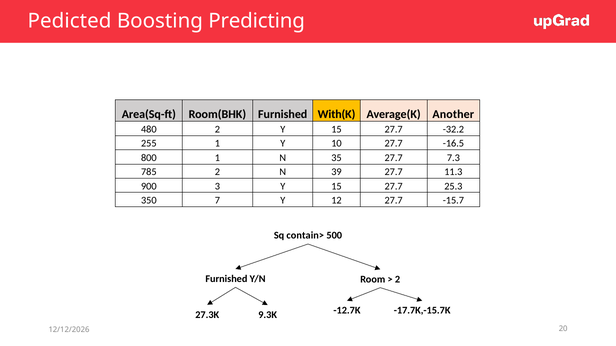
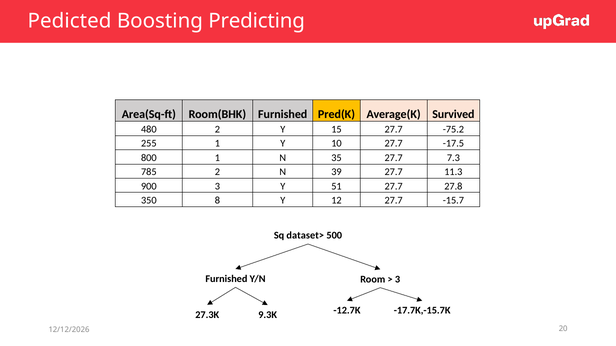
With(K: With(K -> Pred(K
Another: Another -> Survived
-32.2: -32.2 -> -75.2
-16.5: -16.5 -> -17.5
3 Y 15: 15 -> 51
25.3: 25.3 -> 27.8
7: 7 -> 8
contain>: contain> -> dataset>
2 at (398, 280): 2 -> 3
